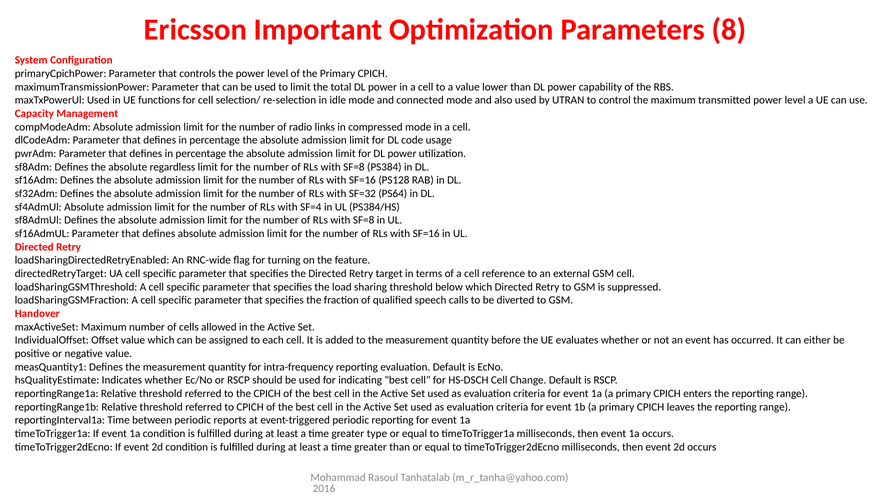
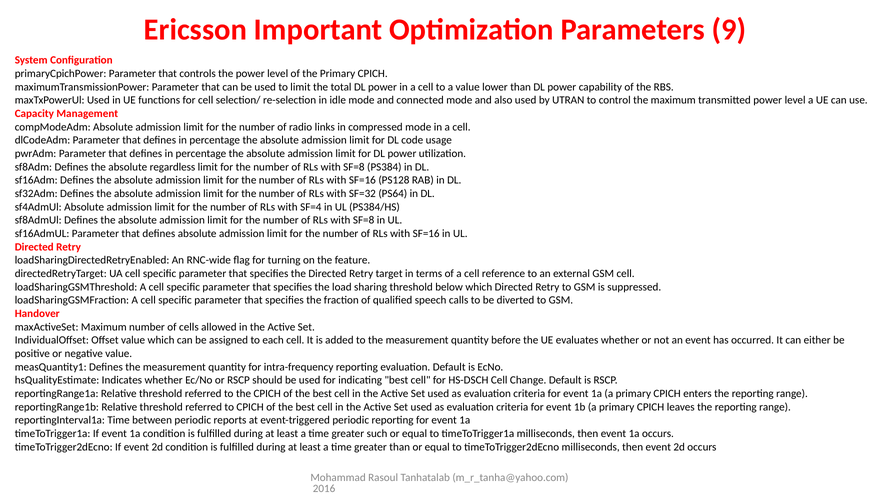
8: 8 -> 9
type: type -> such
